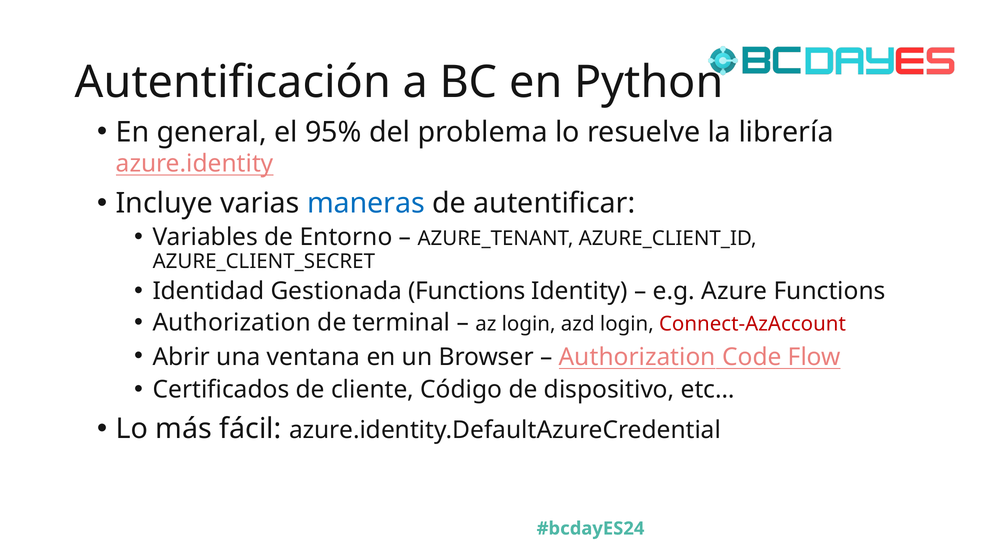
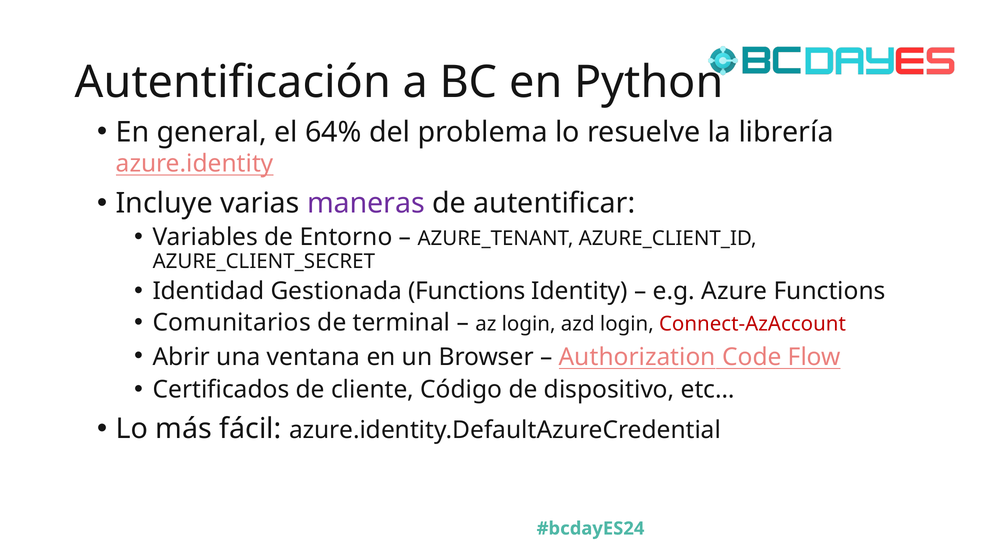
95%: 95% -> 64%
maneras colour: blue -> purple
Authorization at (232, 323): Authorization -> Comunitarios
